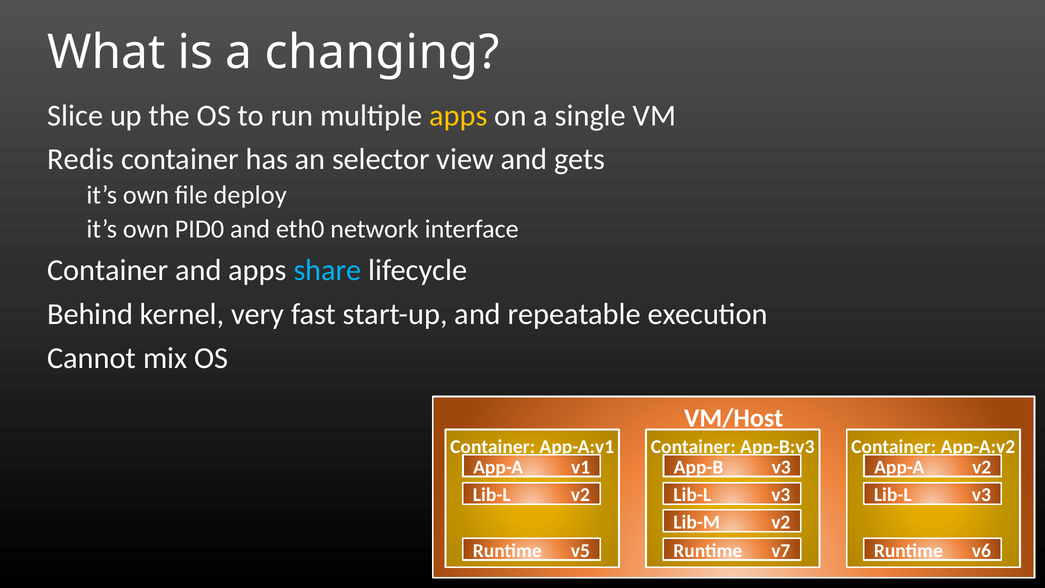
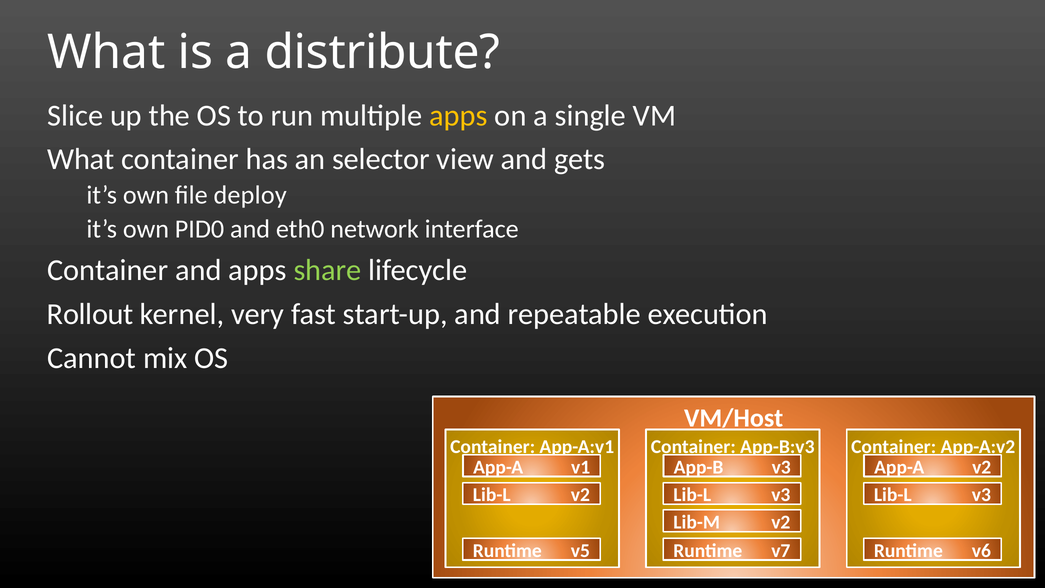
changing: changing -> distribute
Redis at (81, 159): Redis -> What
share colour: light blue -> light green
Behind: Behind -> Rollout
